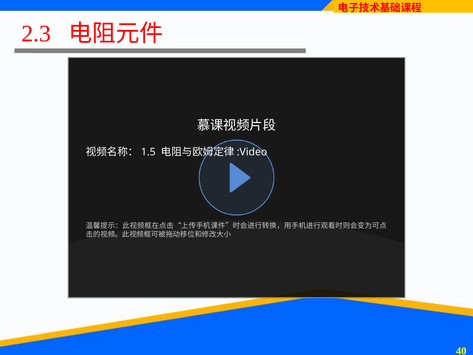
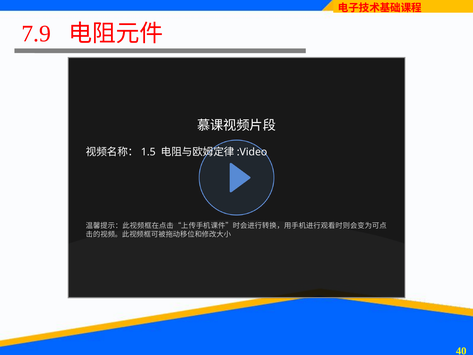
2.3: 2.3 -> 7.9
